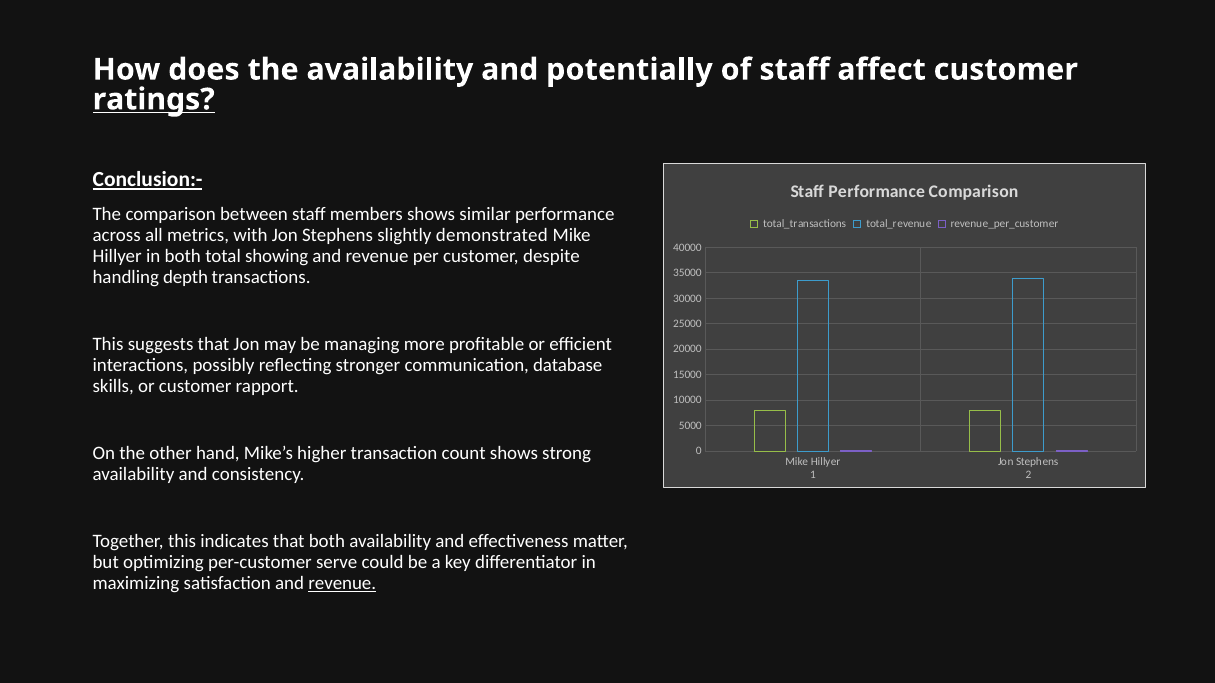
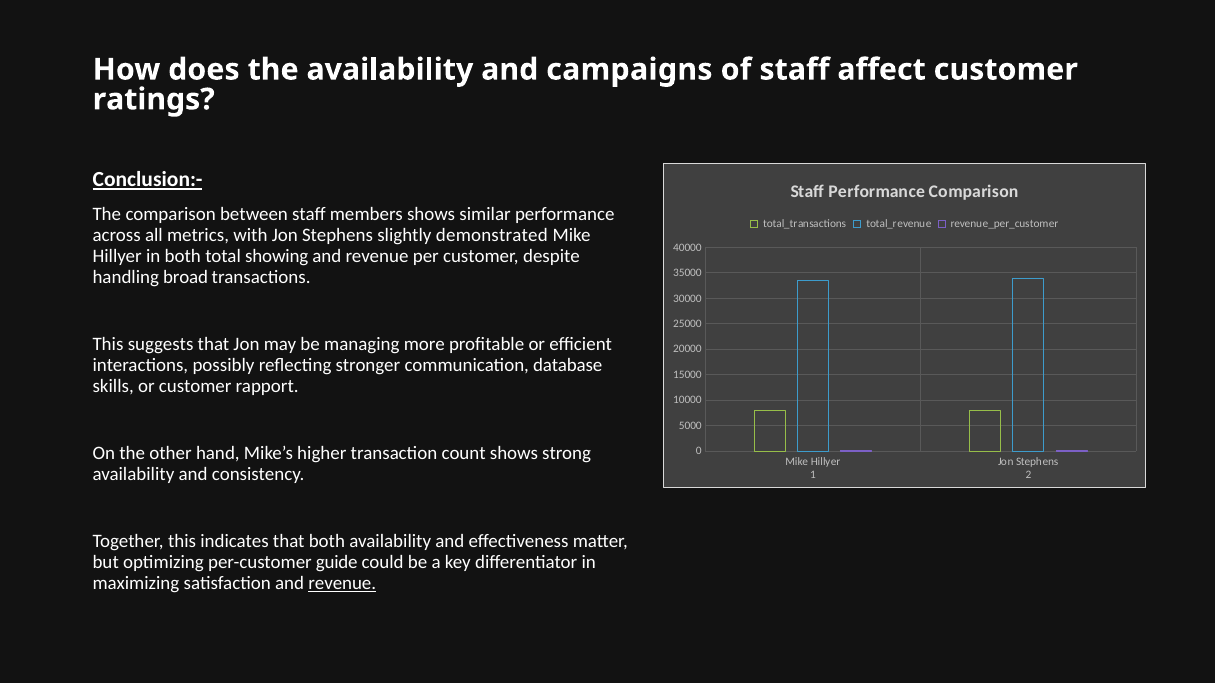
potentially: potentially -> campaigns
ratings underline: present -> none
depth: depth -> broad
serve: serve -> guide
